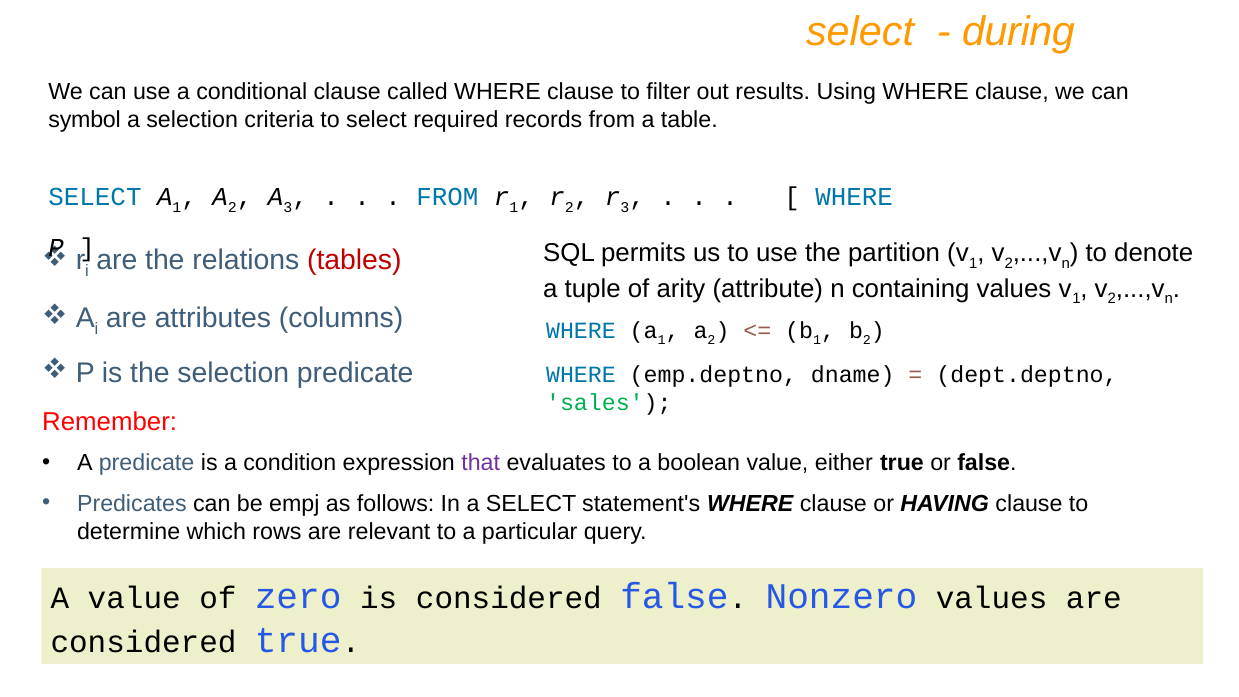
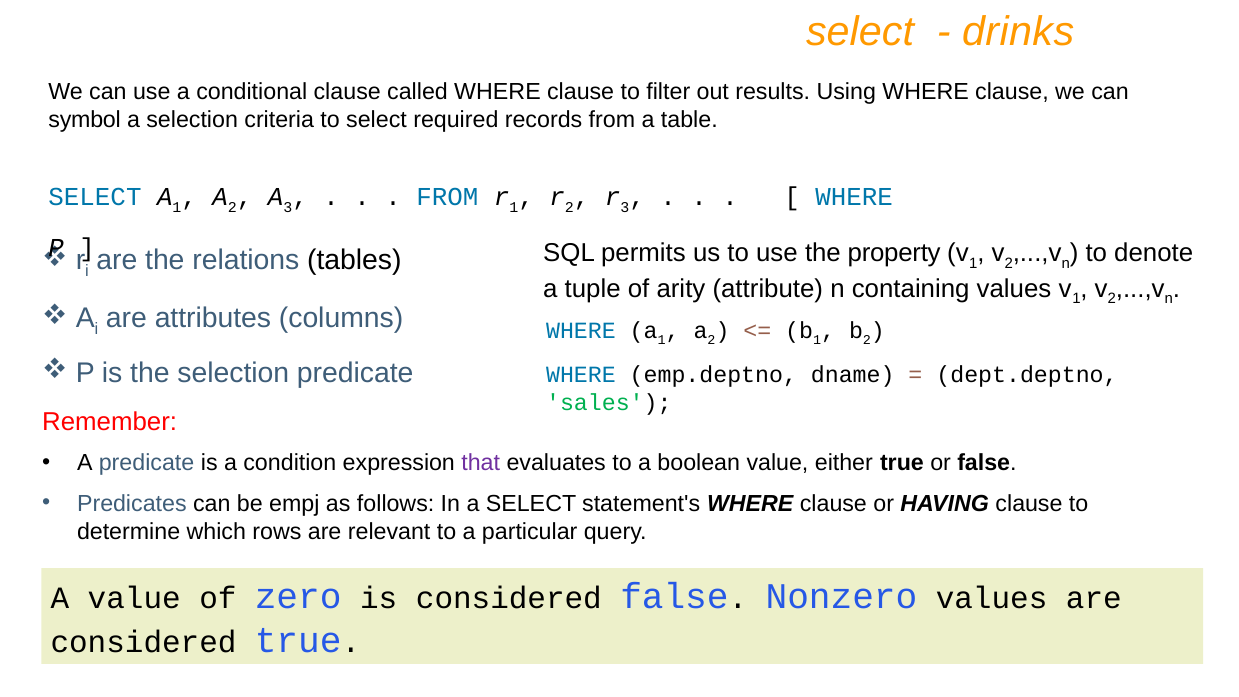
during: during -> drinks
partition: partition -> property
tables colour: red -> black
